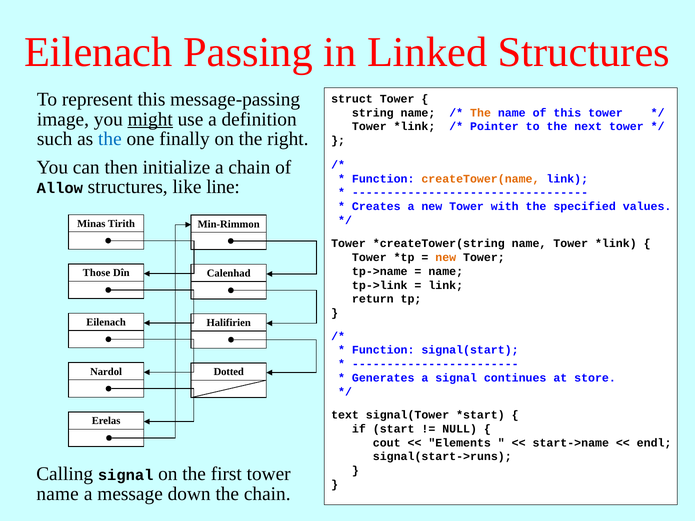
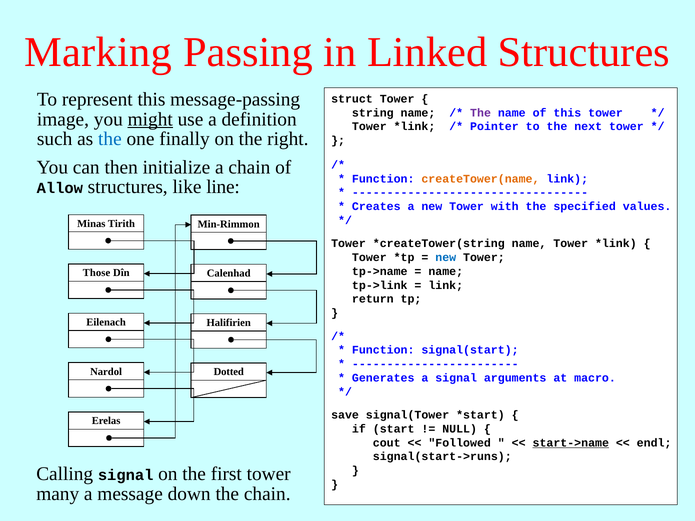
Eilenach at (98, 52): Eilenach -> Marking
The at (481, 113) colour: orange -> purple
new at (446, 258) colour: orange -> blue
continues: continues -> arguments
store: store -> macro
text: text -> save
Elements: Elements -> Followed
start->name underline: none -> present
name at (58, 494): name -> many
